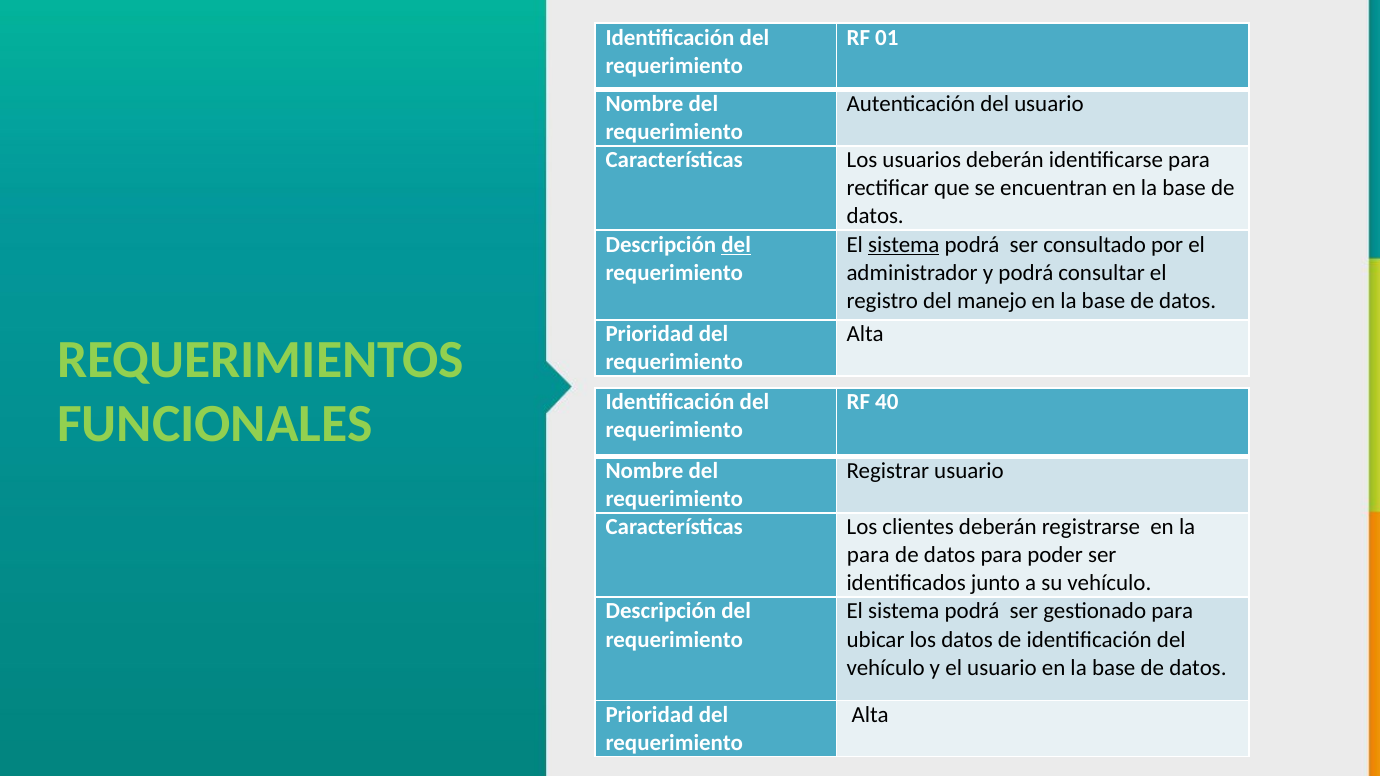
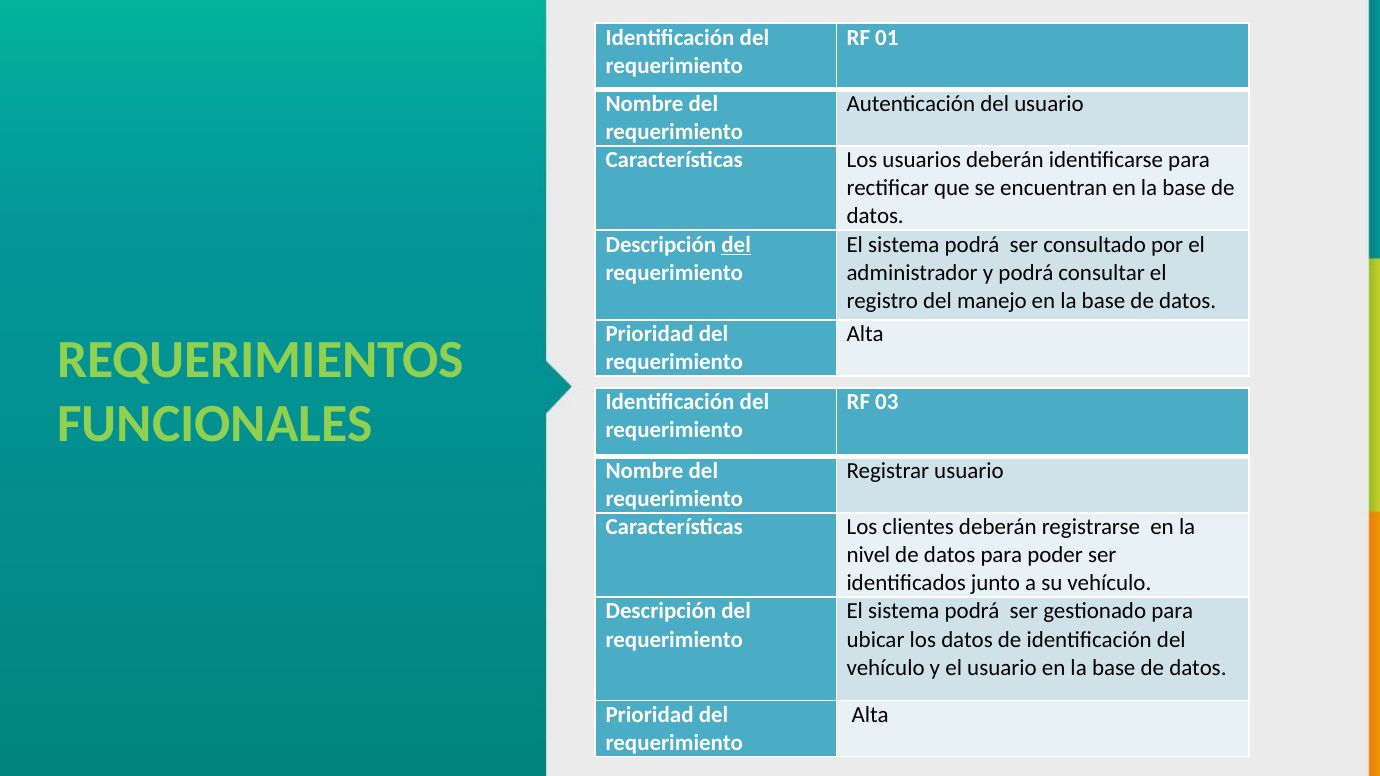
sistema at (904, 245) underline: present -> none
40: 40 -> 03
para at (868, 556): para -> nivel
